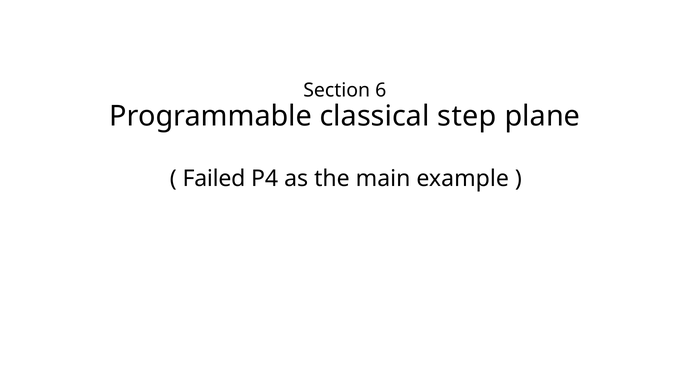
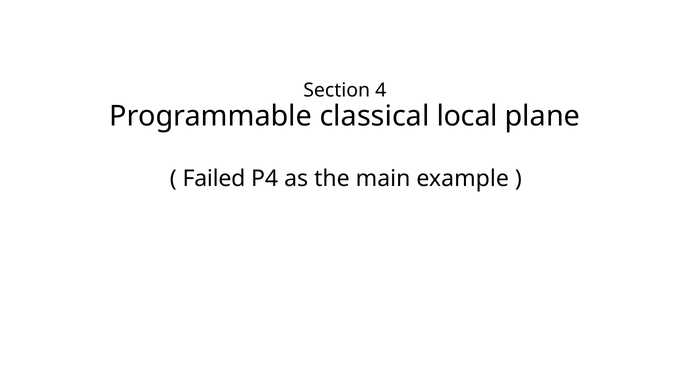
6: 6 -> 4
step: step -> local
